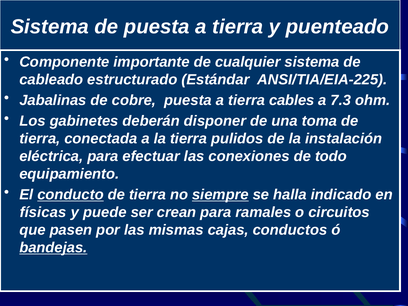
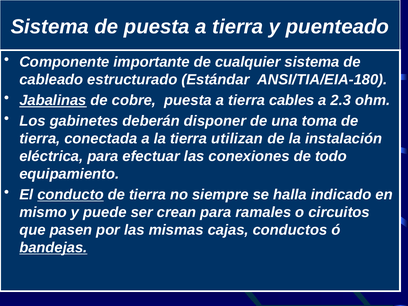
ANSI/TIA/EIA-225: ANSI/TIA/EIA-225 -> ANSI/TIA/EIA-180
Jabalinas underline: none -> present
7.3: 7.3 -> 2.3
pulidos: pulidos -> utilizan
siempre underline: present -> none
físicas: físicas -> mismo
